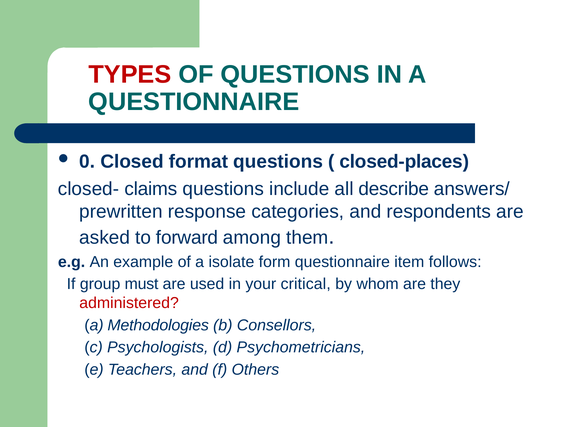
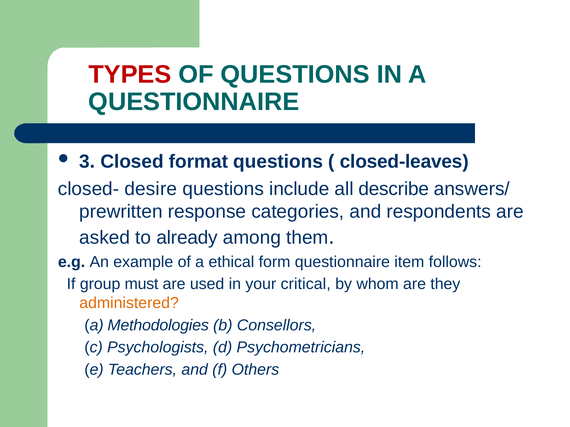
0: 0 -> 3
closed-places: closed-places -> closed-leaves
claims: claims -> desire
forward: forward -> already
isolate: isolate -> ethical
administered colour: red -> orange
